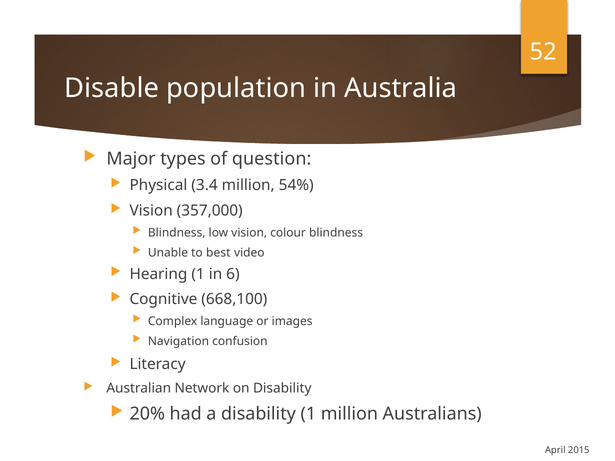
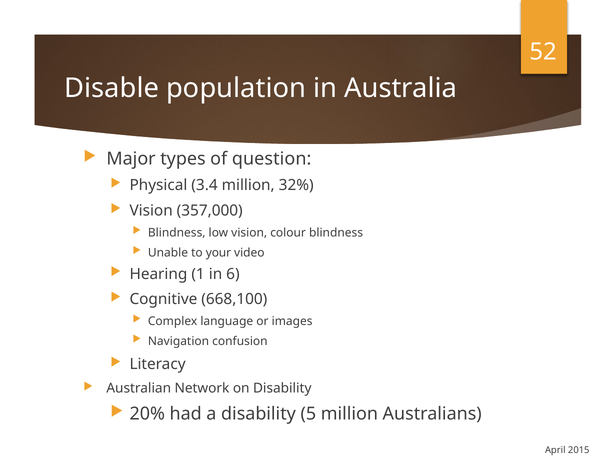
54%: 54% -> 32%
best: best -> your
disability 1: 1 -> 5
